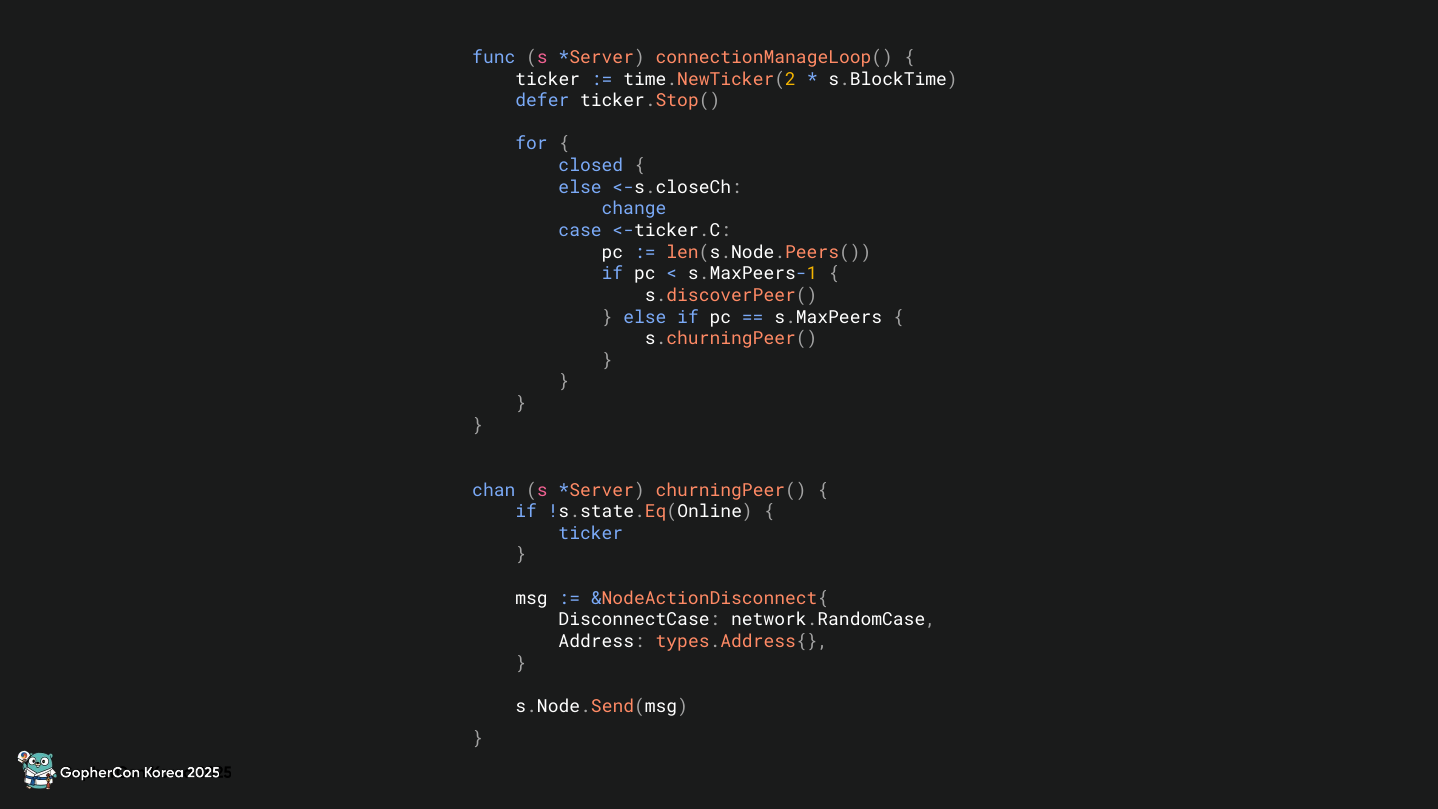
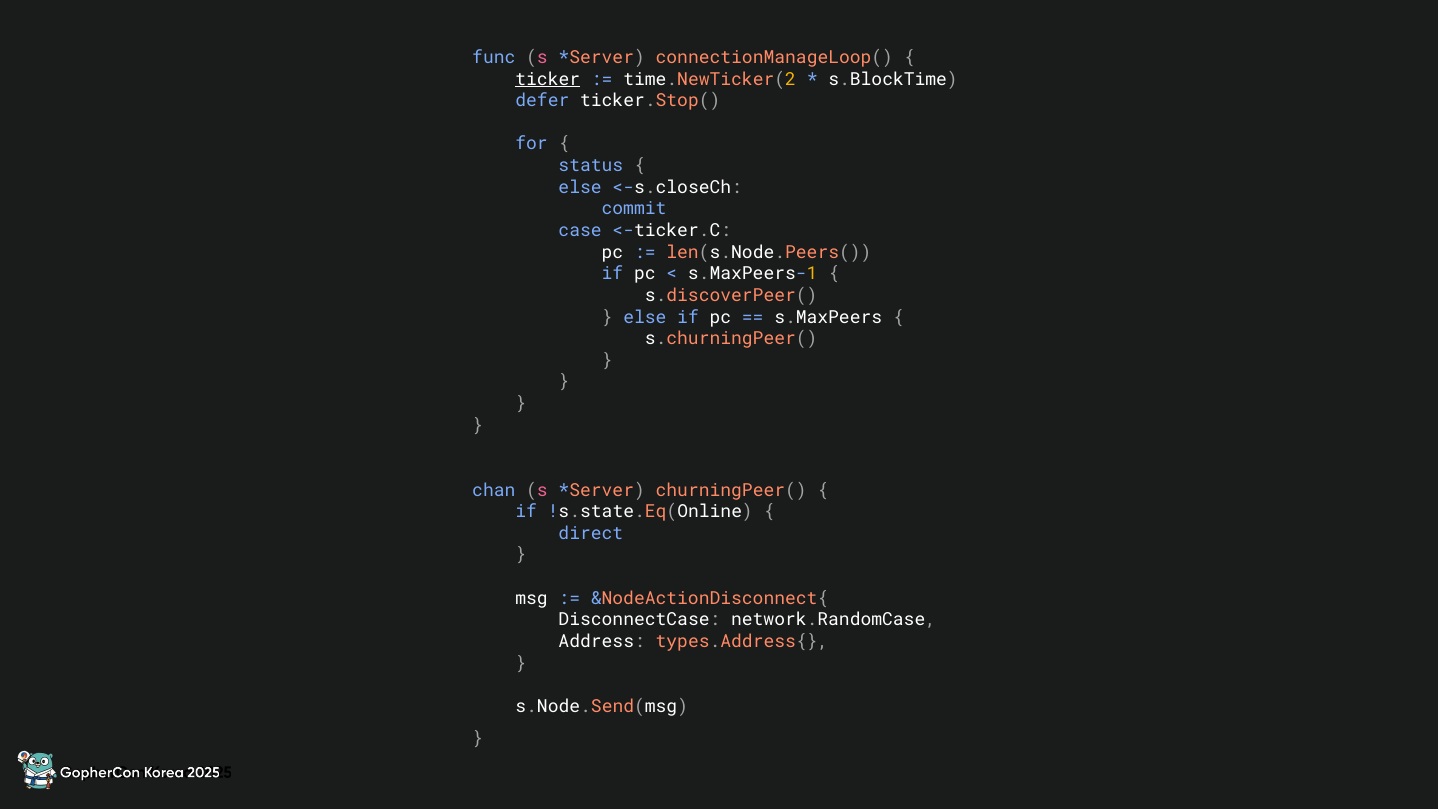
ticker at (548, 79) underline: none -> present
closed: closed -> status
change: change -> commit
ticker at (591, 533): ticker -> direct
